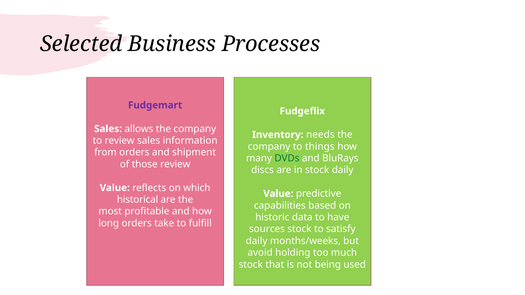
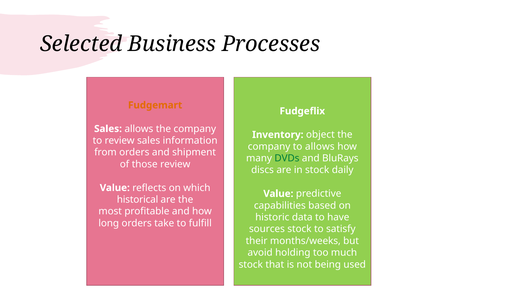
Fudgemart colour: purple -> orange
needs: needs -> object
to things: things -> allows
daily at (257, 241): daily -> their
